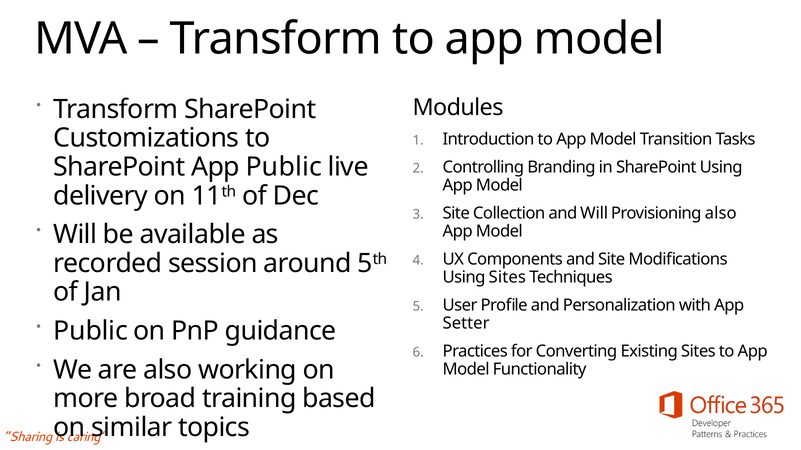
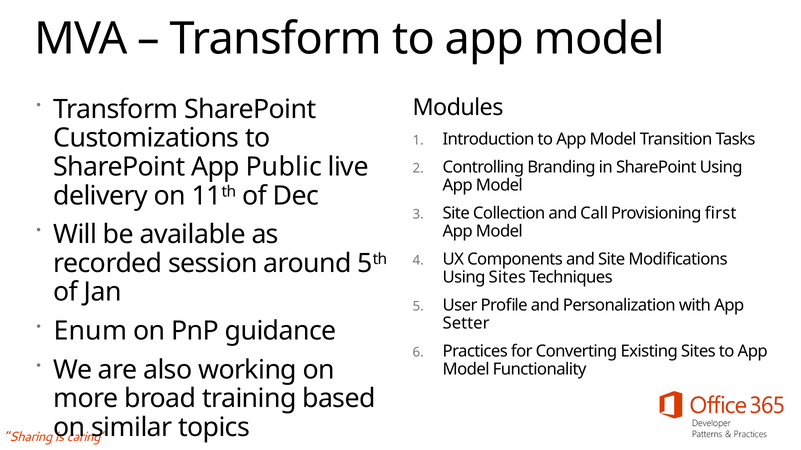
and Will: Will -> Call
Provisioning also: also -> first
Public at (91, 331): Public -> Enum
